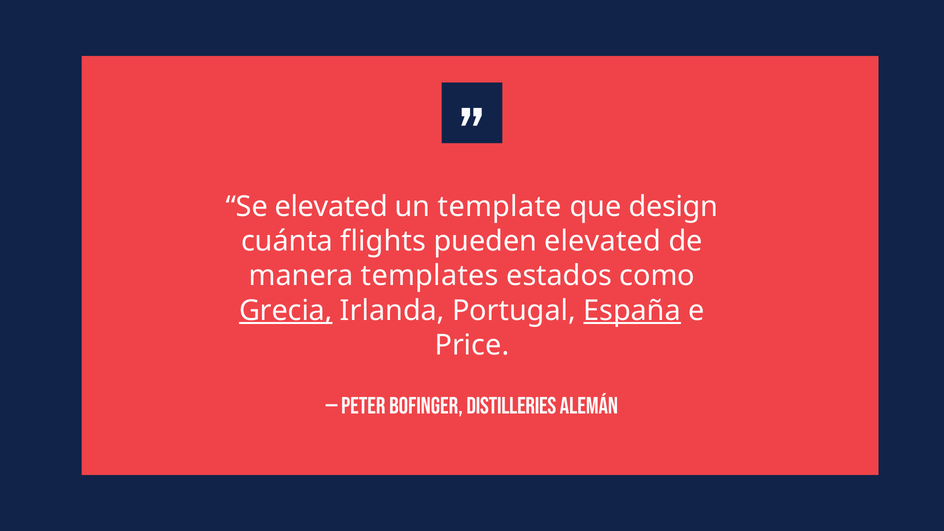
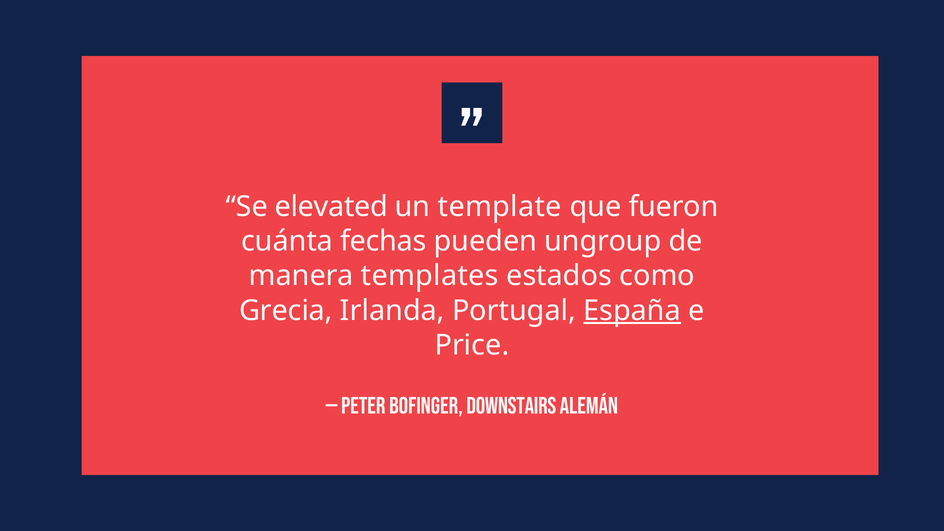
design: design -> fueron
flights: flights -> fechas
pueden elevated: elevated -> ungroup
Grecia underline: present -> none
DISTILLERIES: DISTILLERIES -> DOWNSTAIRS
